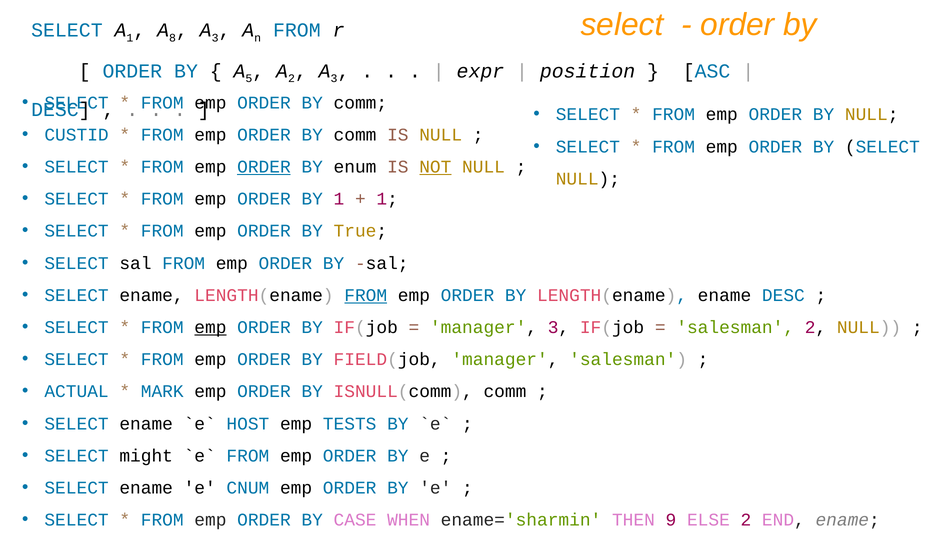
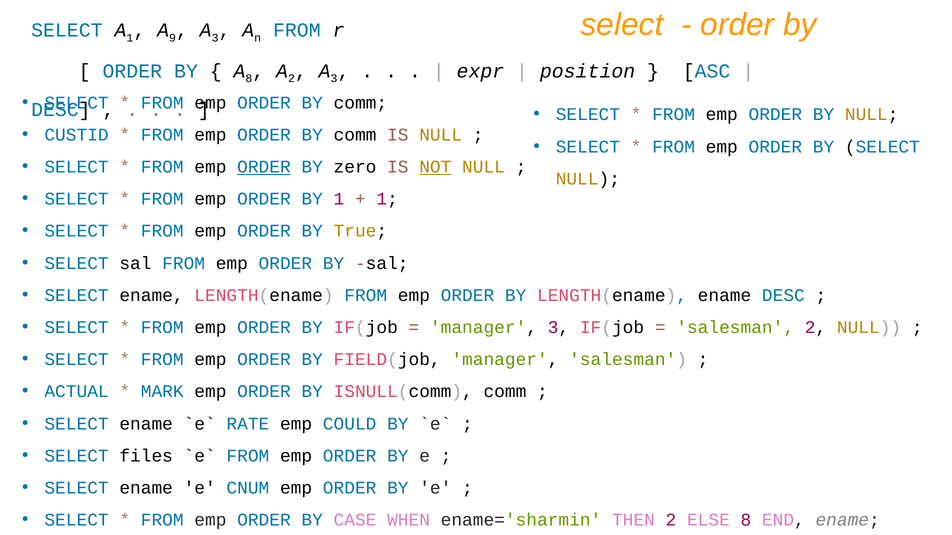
8: 8 -> 9
5 at (249, 79): 5 -> 8
enum: enum -> zero
FROM at (366, 296) underline: present -> none
emp at (210, 328) underline: present -> none
HOST: HOST -> RATE
TESTS: TESTS -> COULD
might: might -> files
THEN 9: 9 -> 2
ELSE 2: 2 -> 8
